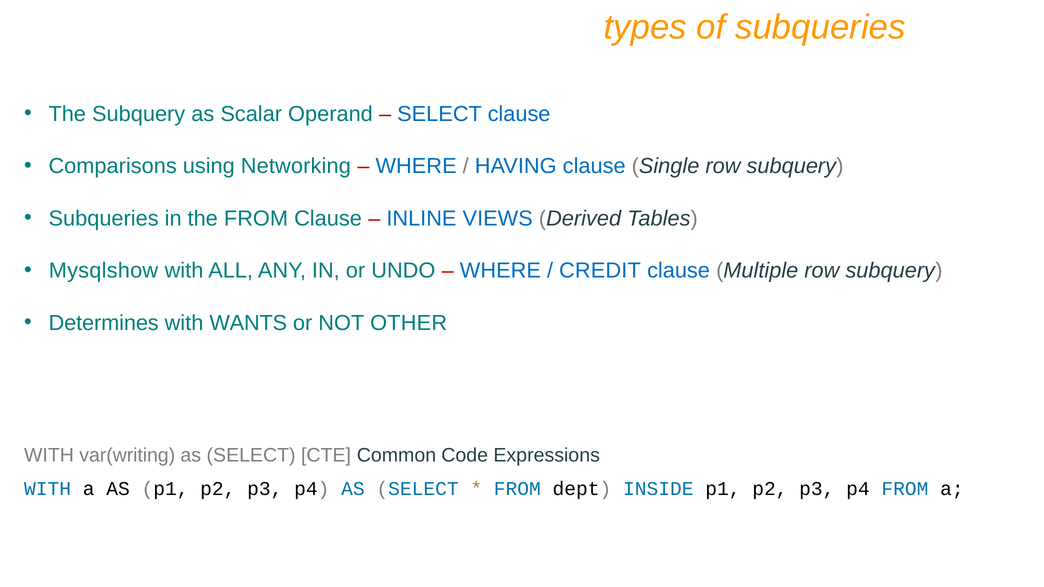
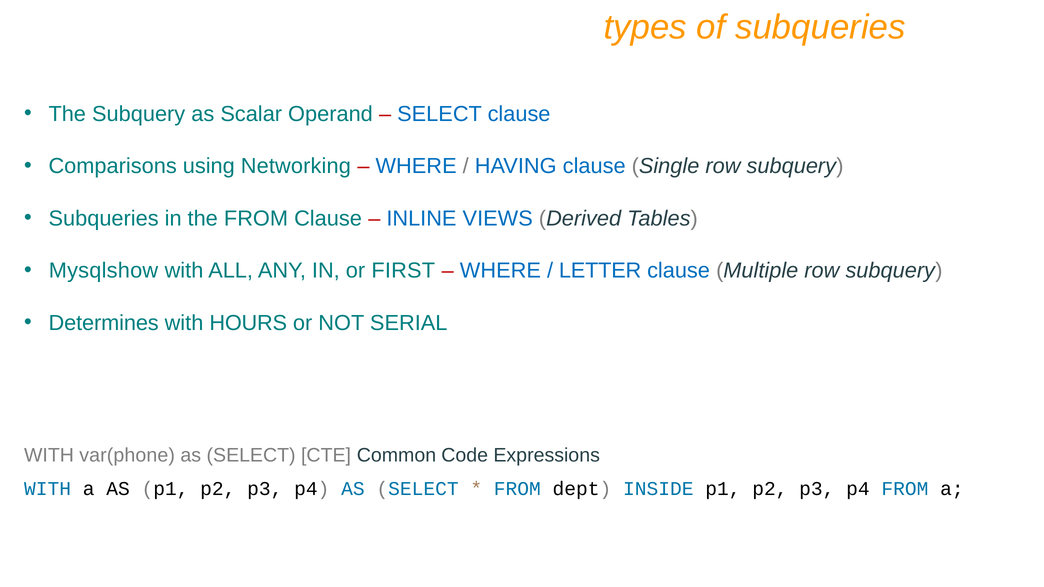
UNDO: UNDO -> FIRST
CREDIT: CREDIT -> LETTER
WANTS: WANTS -> HOURS
OTHER: OTHER -> SERIAL
var(writing: var(writing -> var(phone
